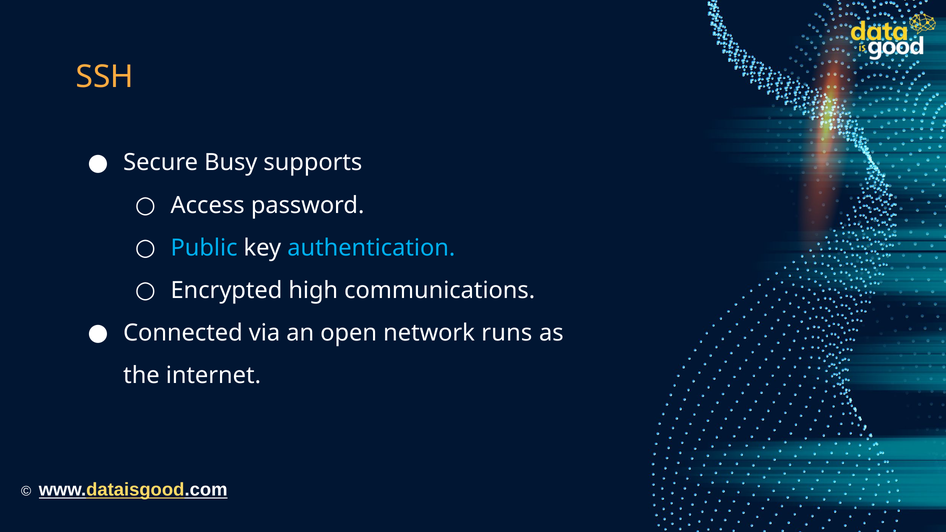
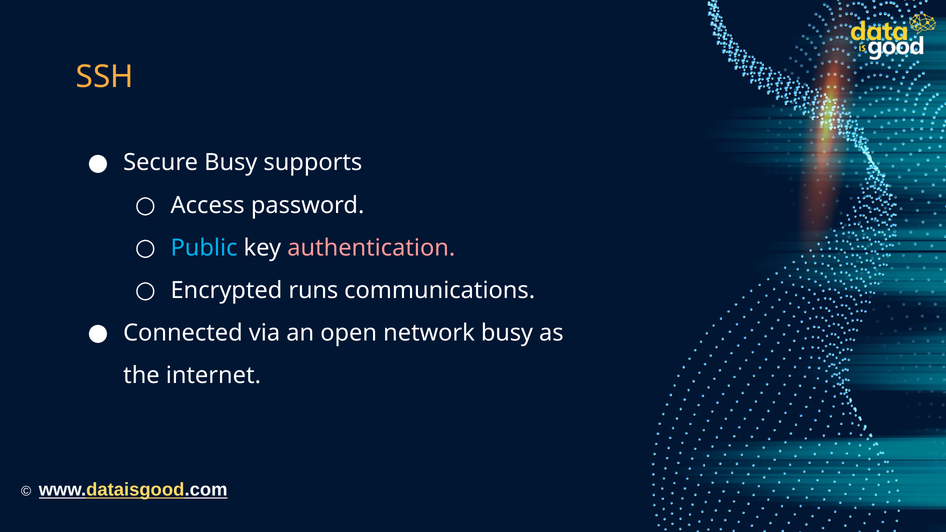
authentication colour: light blue -> pink
high: high -> runs
network runs: runs -> busy
